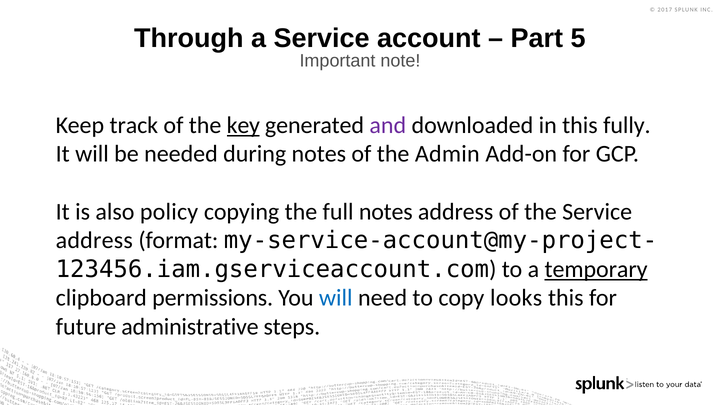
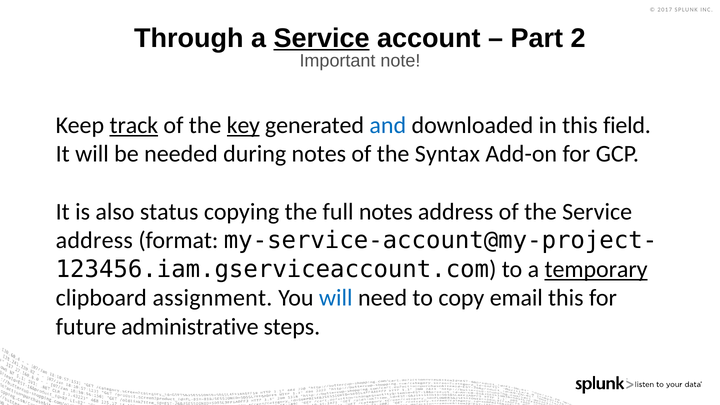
Service at (322, 38) underline: none -> present
5: 5 -> 2
track underline: none -> present
and colour: purple -> blue
fully: fully -> field
Admin: Admin -> Syntax
policy: policy -> status
permissions: permissions -> assignment
looks: looks -> email
